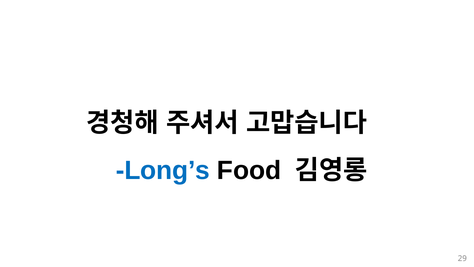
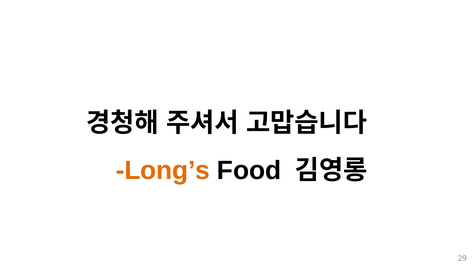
Long’s colour: blue -> orange
